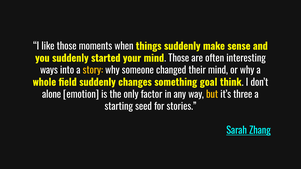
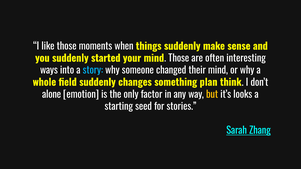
story colour: yellow -> light blue
goal: goal -> plan
three: three -> looks
